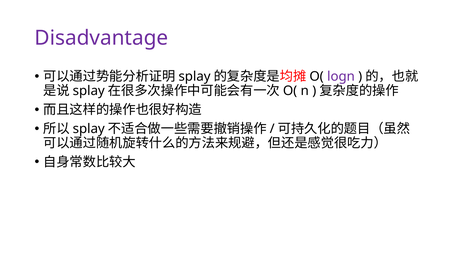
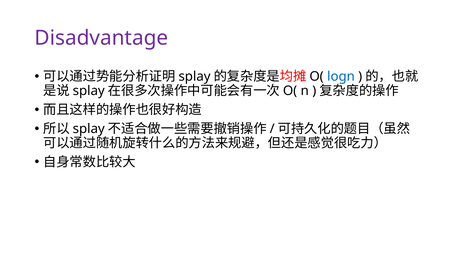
logn colour: purple -> blue
